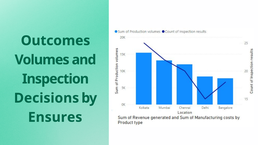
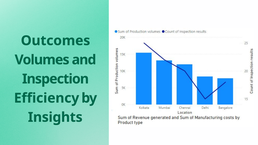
Decisions: Decisions -> Efficiency
Ensures: Ensures -> Insights
